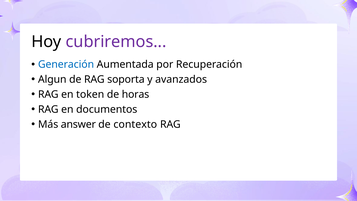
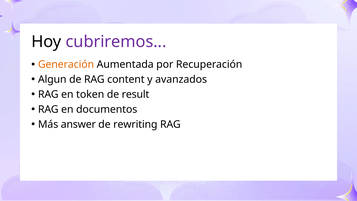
Generación colour: blue -> orange
soporta: soporta -> content
horas: horas -> result
contexto: contexto -> rewriting
